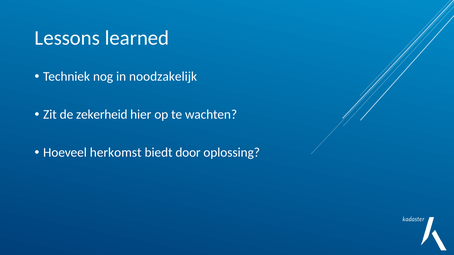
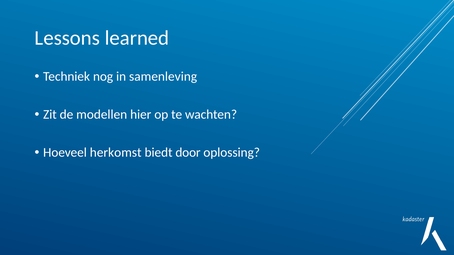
noodzakelijk: noodzakelijk -> samenleving
zekerheid: zekerheid -> modellen
